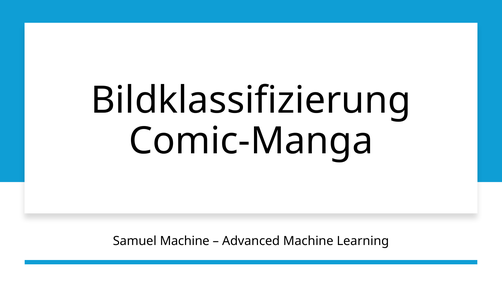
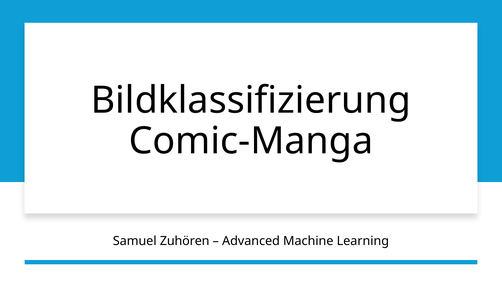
Samuel Machine: Machine -> Zuhören
